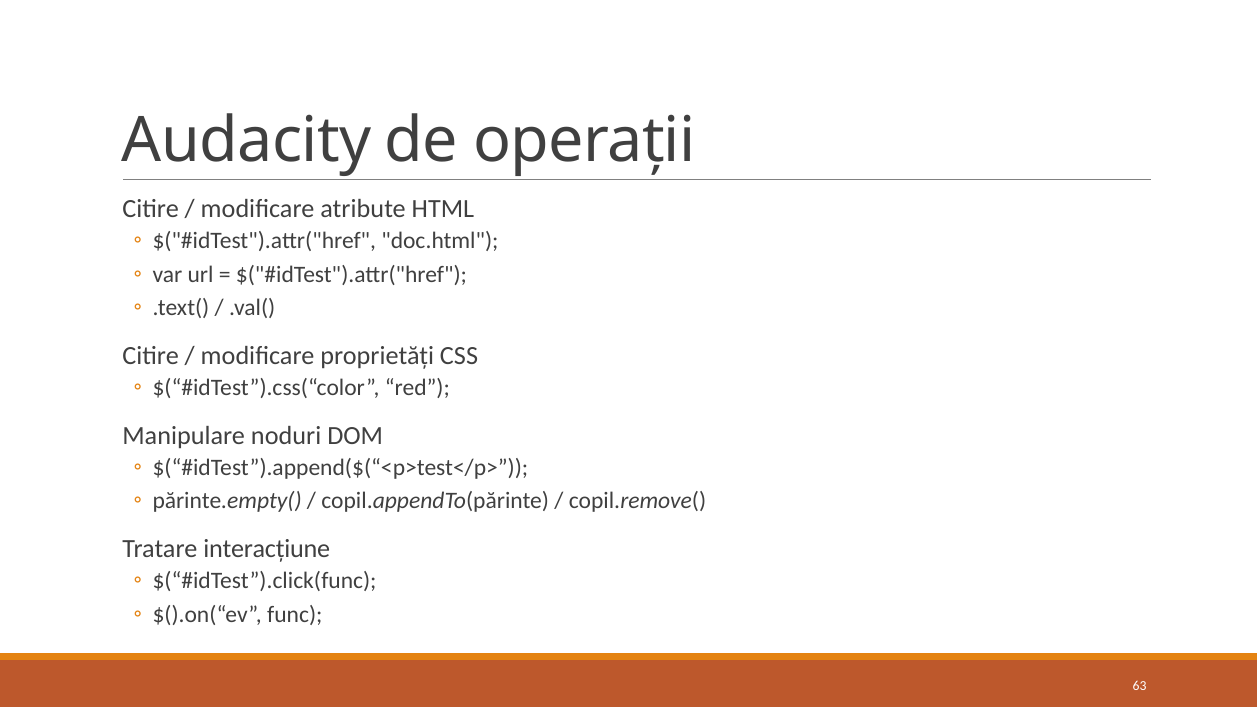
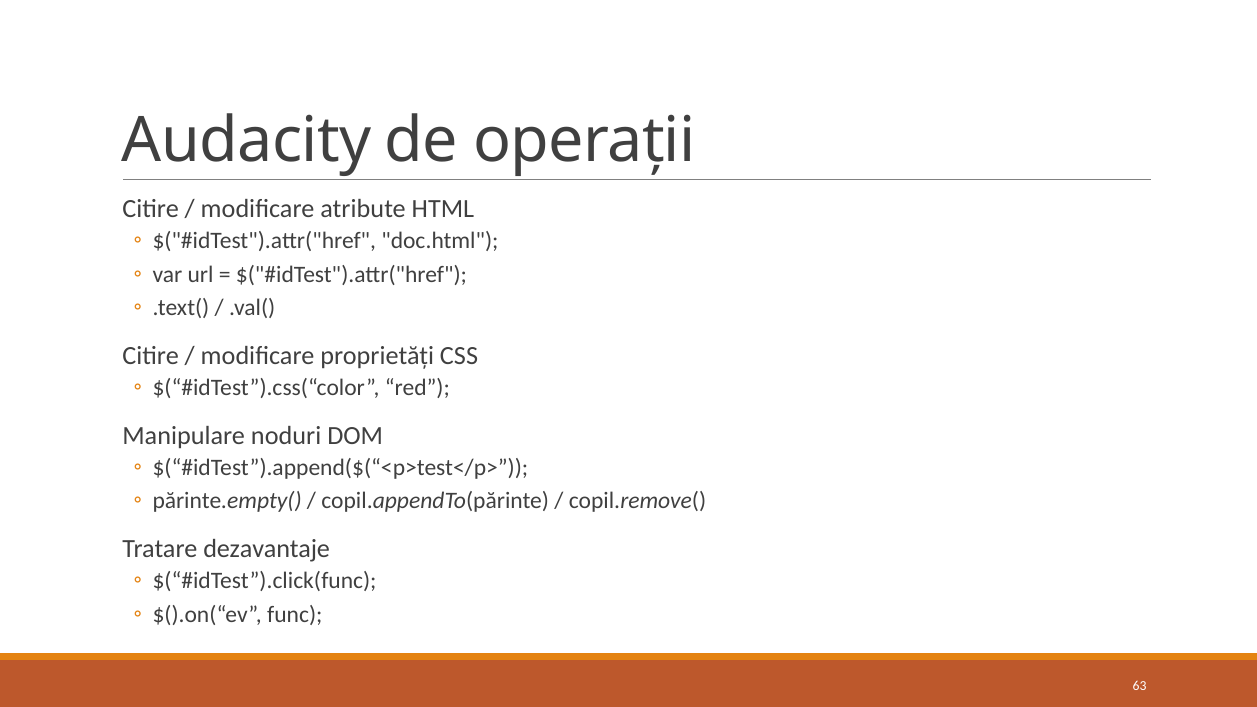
interacțiune: interacțiune -> dezavantaje
